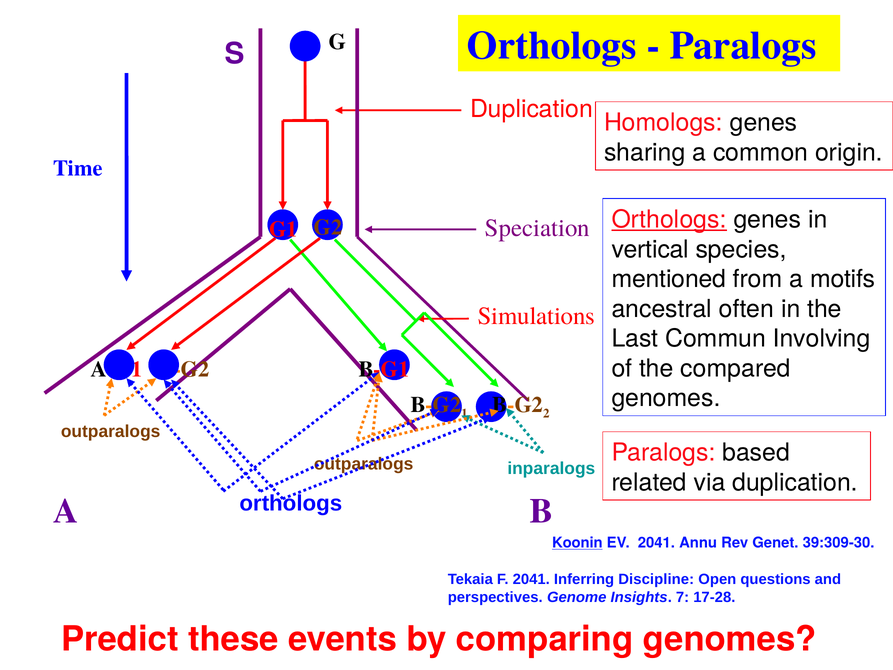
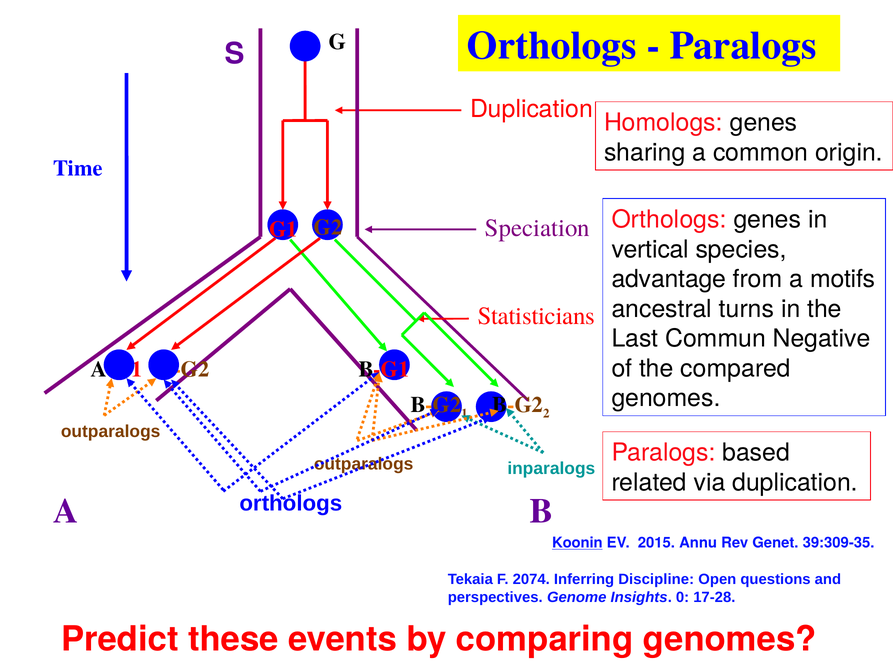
Orthologs at (669, 219) underline: present -> none
mentioned: mentioned -> advantage
often: often -> turns
Simulations: Simulations -> Statisticians
Involving: Involving -> Negative
EV 2041: 2041 -> 2015
39:309-30: 39:309-30 -> 39:309-35
F 2041: 2041 -> 2074
7: 7 -> 0
